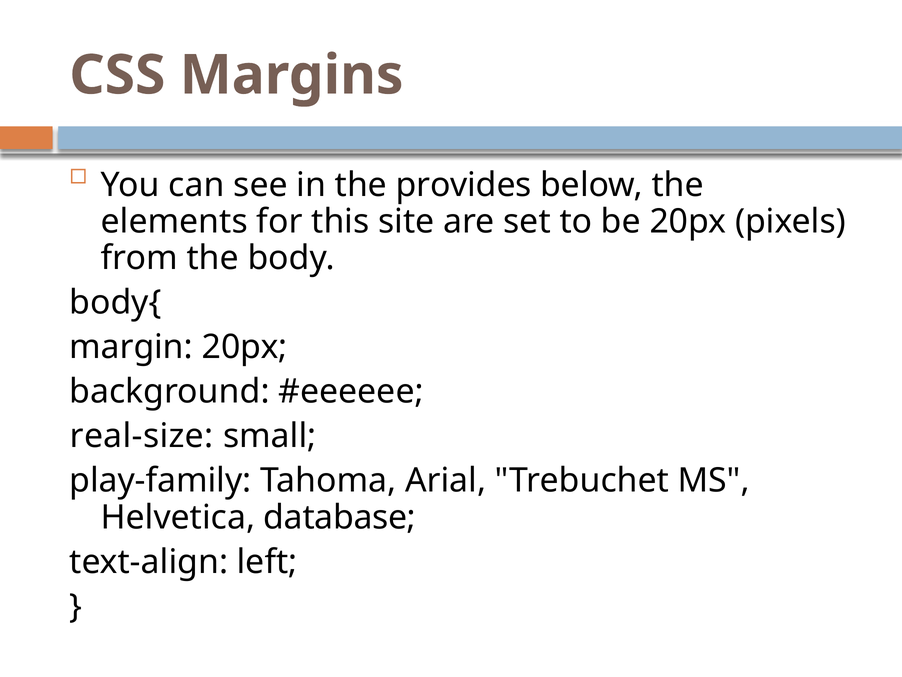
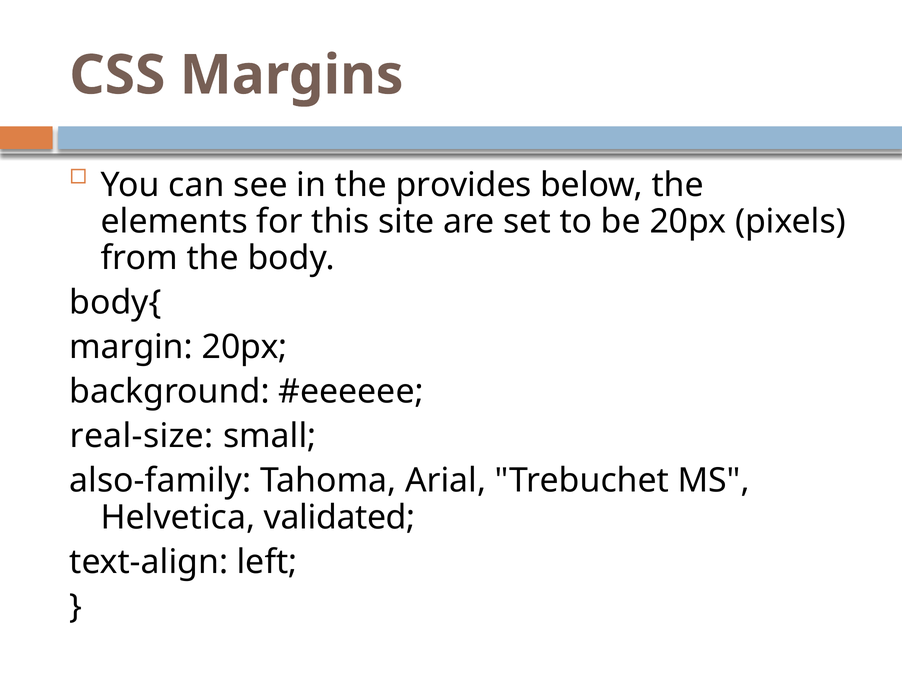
play-family: play-family -> also-family
database: database -> validated
